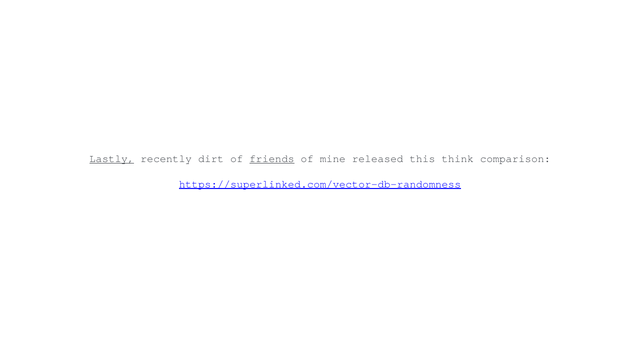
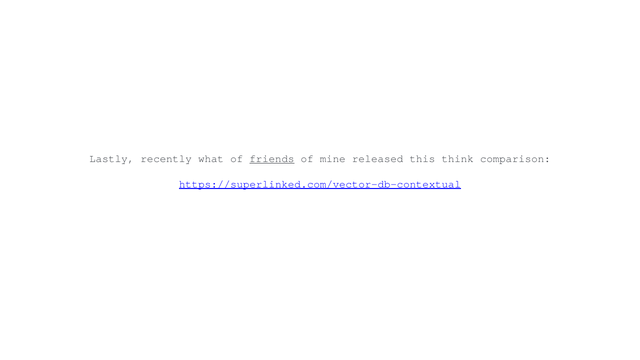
Lastly underline: present -> none
dirt: dirt -> what
https://superlinked.com/vector-db-randomness: https://superlinked.com/vector-db-randomness -> https://superlinked.com/vector-db-contextual
